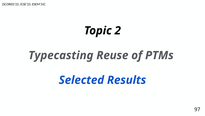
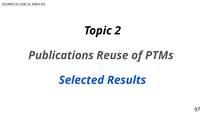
Typecasting: Typecasting -> Publications
